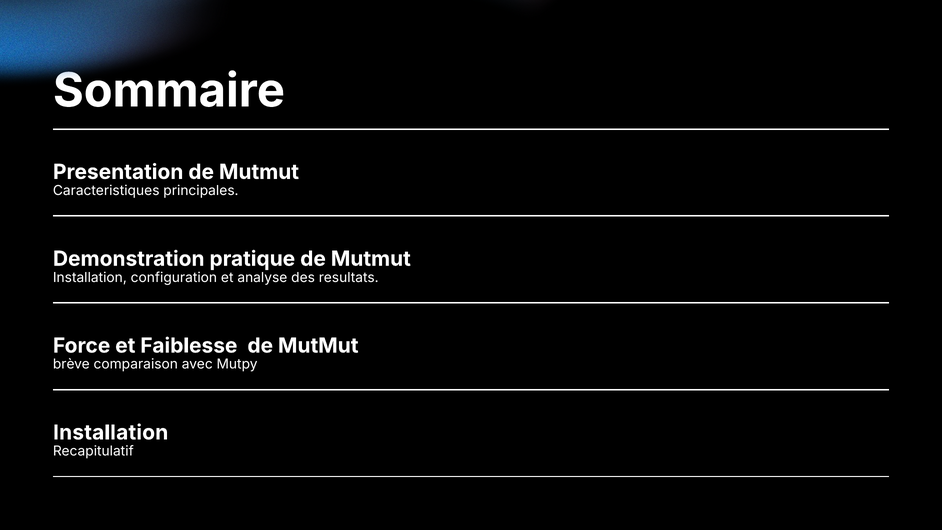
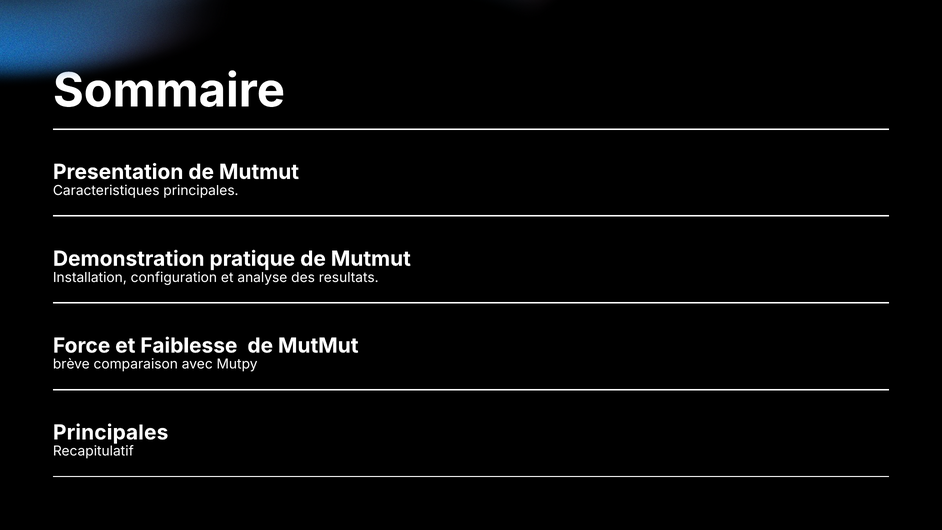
Installation at (111, 432): Installation -> Principales
